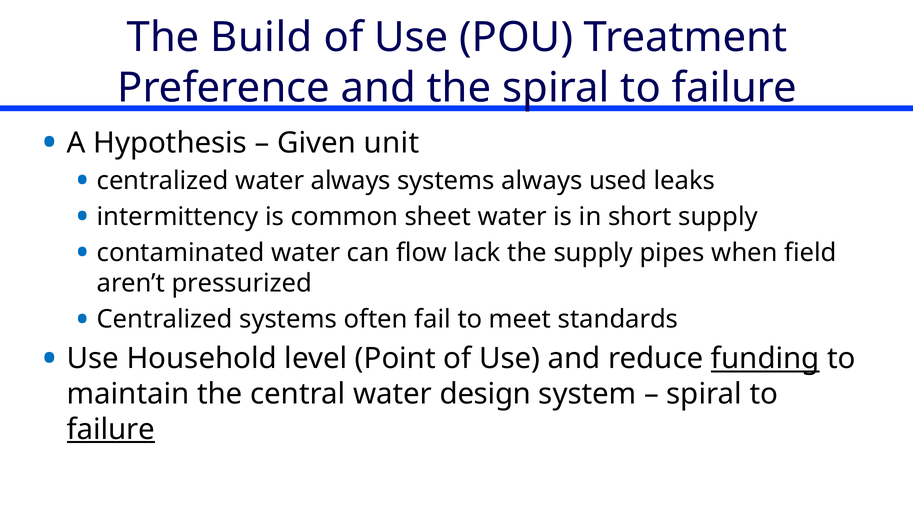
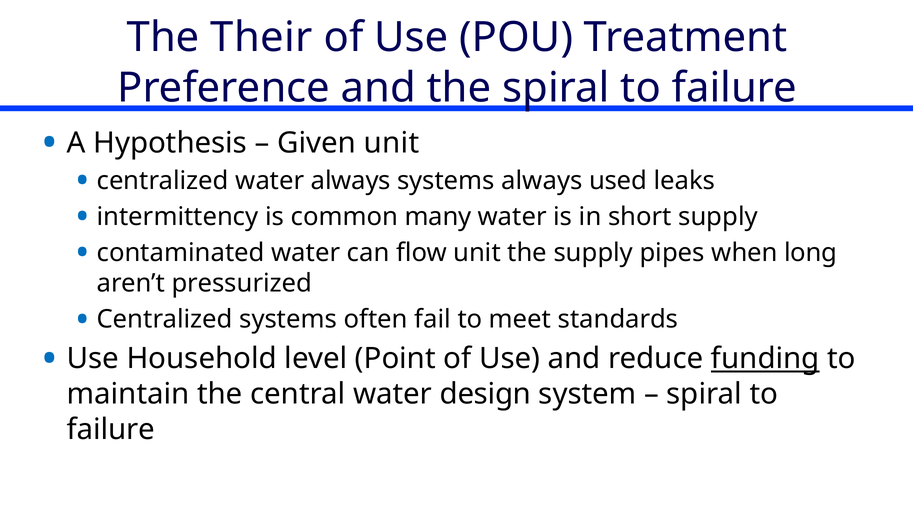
Build: Build -> Their
sheet: sheet -> many
flow lack: lack -> unit
field: field -> long
failure at (111, 430) underline: present -> none
